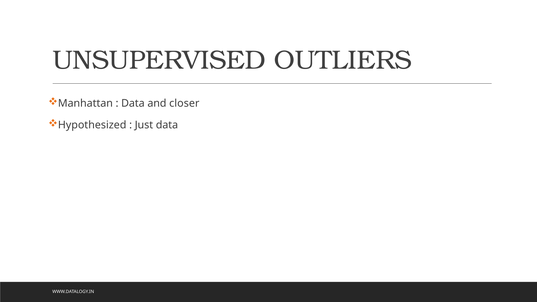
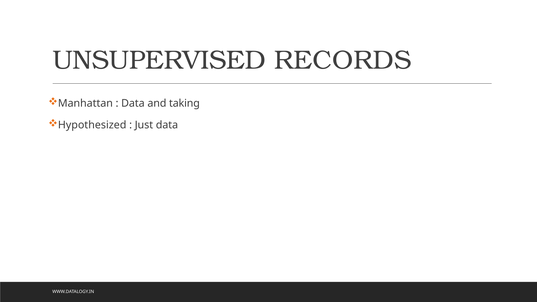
OUTLIERS: OUTLIERS -> RECORDS
closer: closer -> taking
